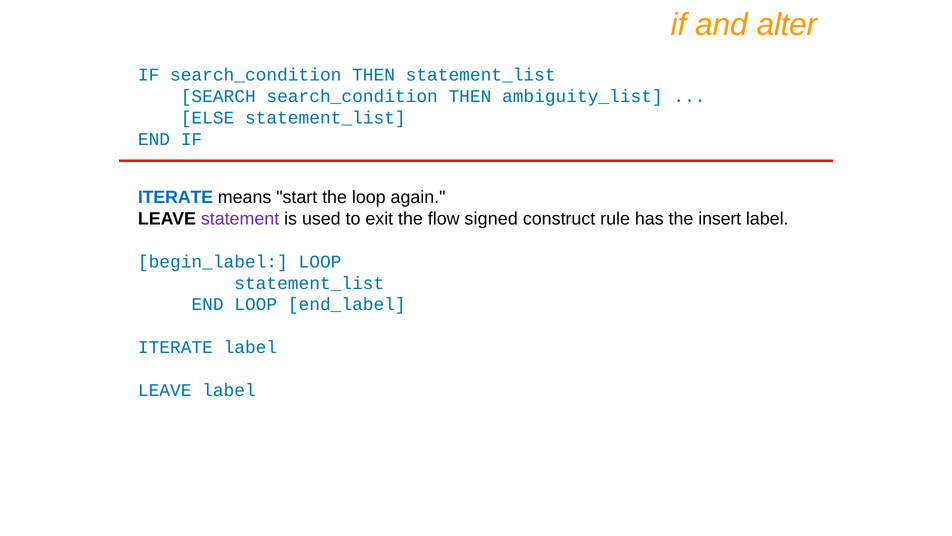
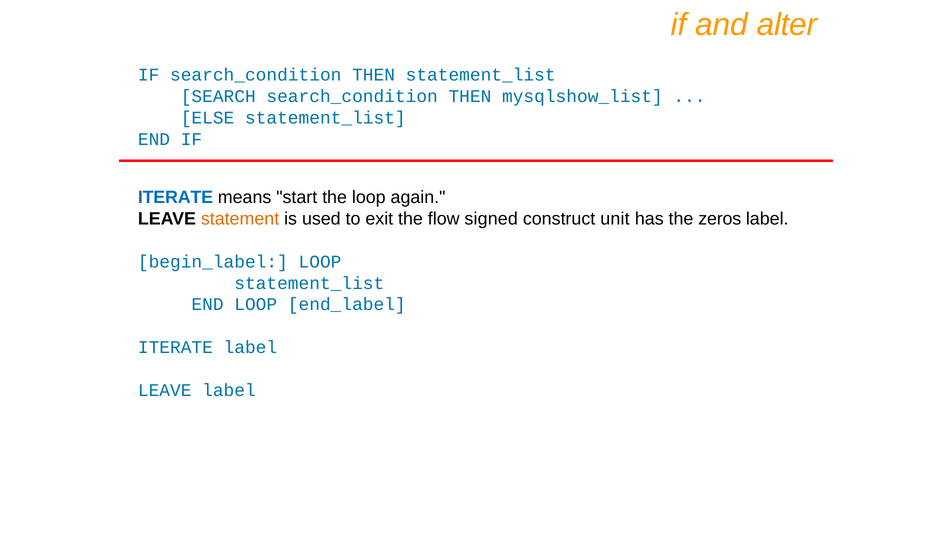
ambiguity_list: ambiguity_list -> mysqlshow_list
statement colour: purple -> orange
rule: rule -> unit
insert: insert -> zeros
